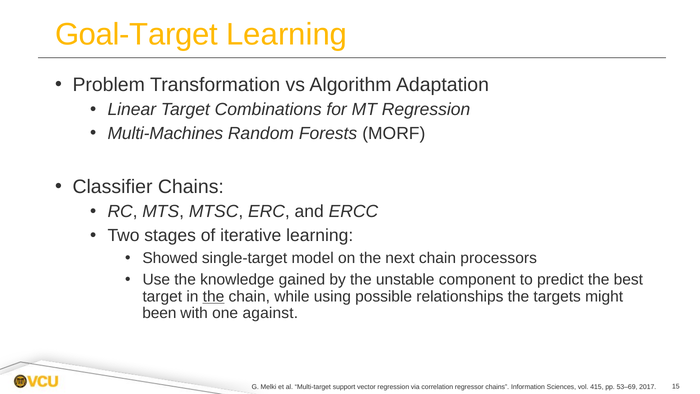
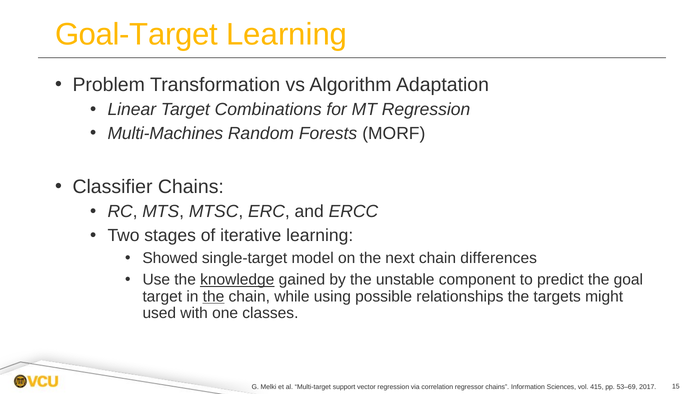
processors: processors -> differences
knowledge underline: none -> present
best: best -> goal
been: been -> used
against: against -> classes
